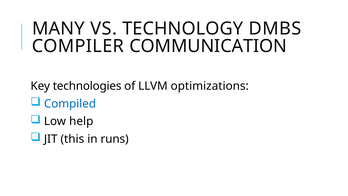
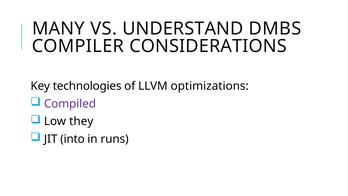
TECHNOLOGY: TECHNOLOGY -> UNDERSTAND
COMMUNICATION: COMMUNICATION -> CONSIDERATIONS
Compiled colour: blue -> purple
help: help -> they
this: this -> into
